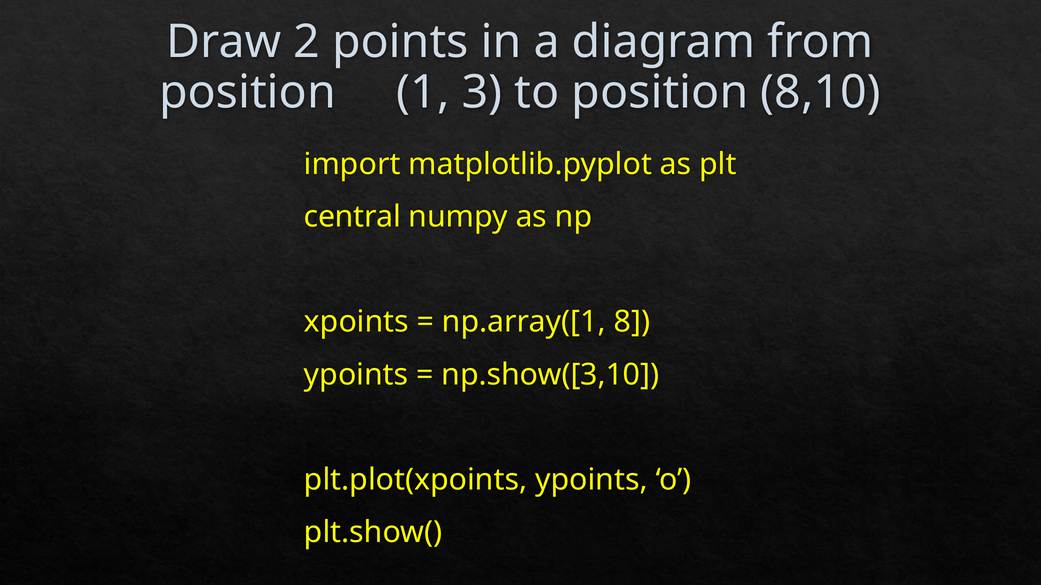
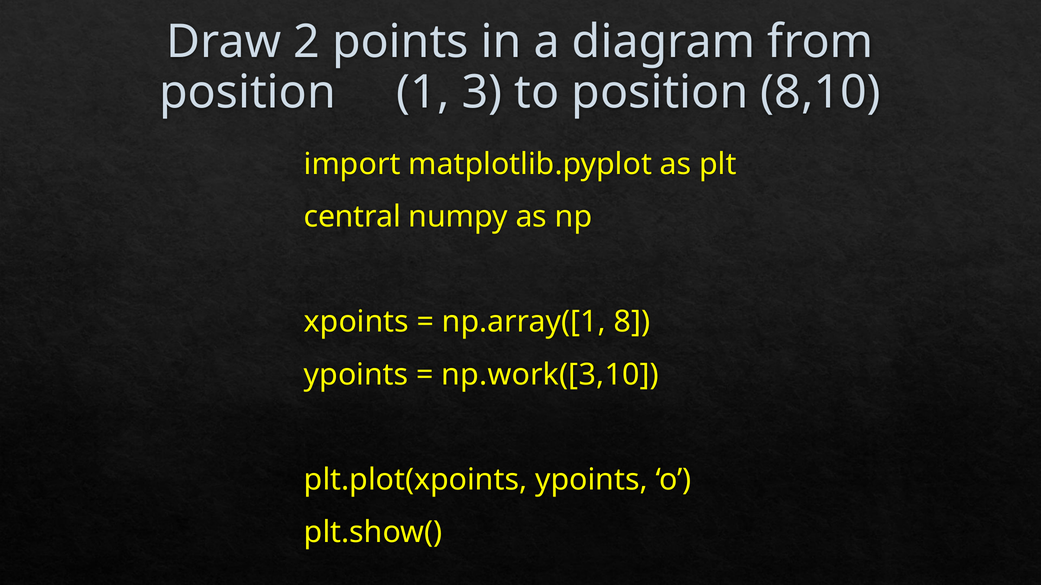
np.show([3,10: np.show([3,10 -> np.work([3,10
